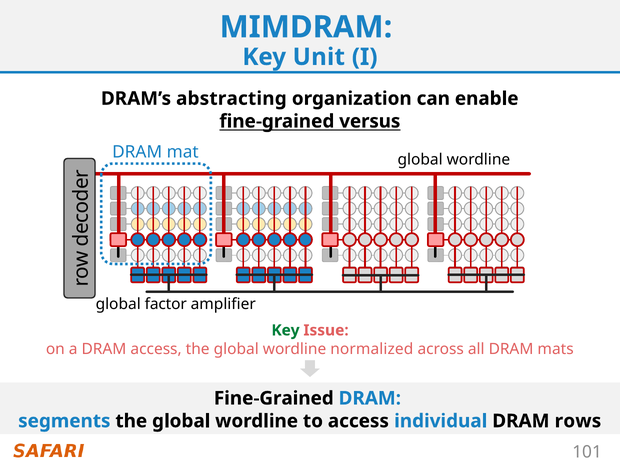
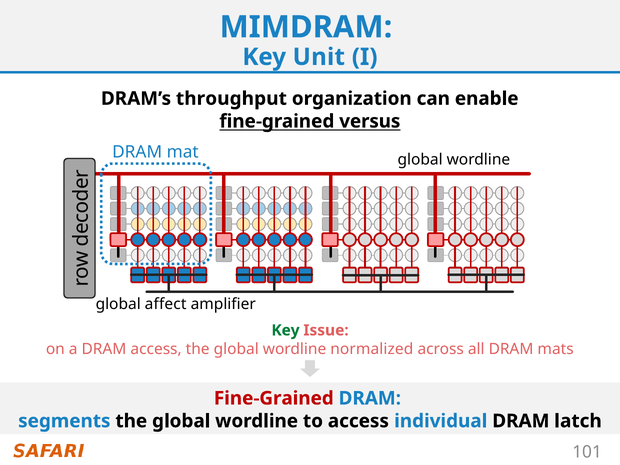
abstracting: abstracting -> throughput
factor: factor -> affect
Fine-Grained at (274, 398) colour: black -> red
rows: rows -> latch
